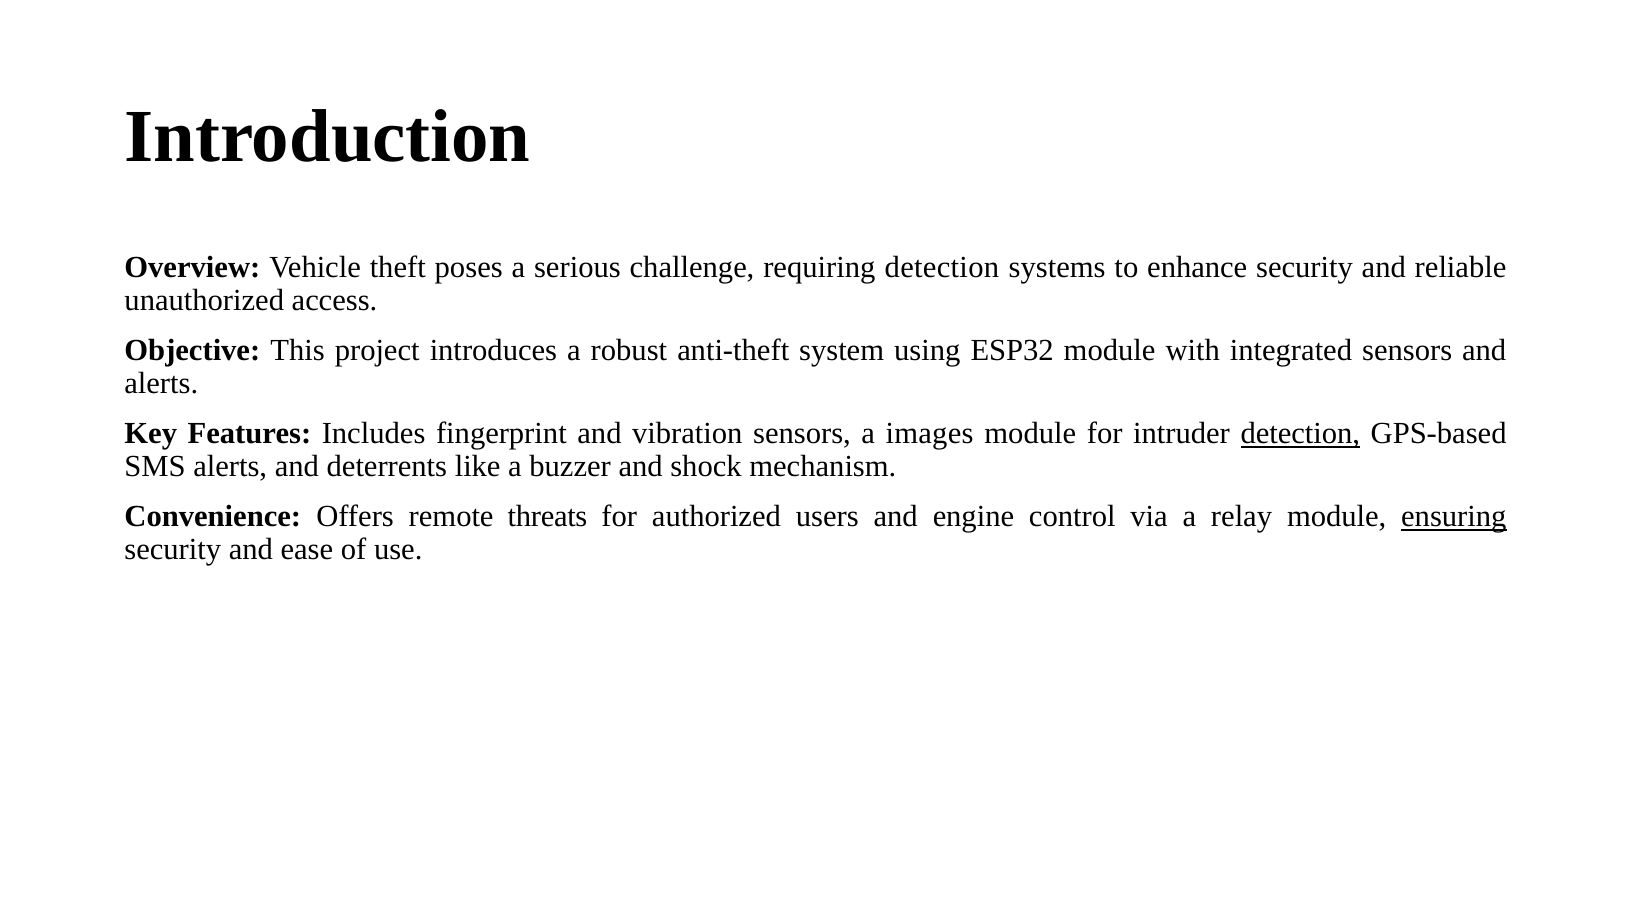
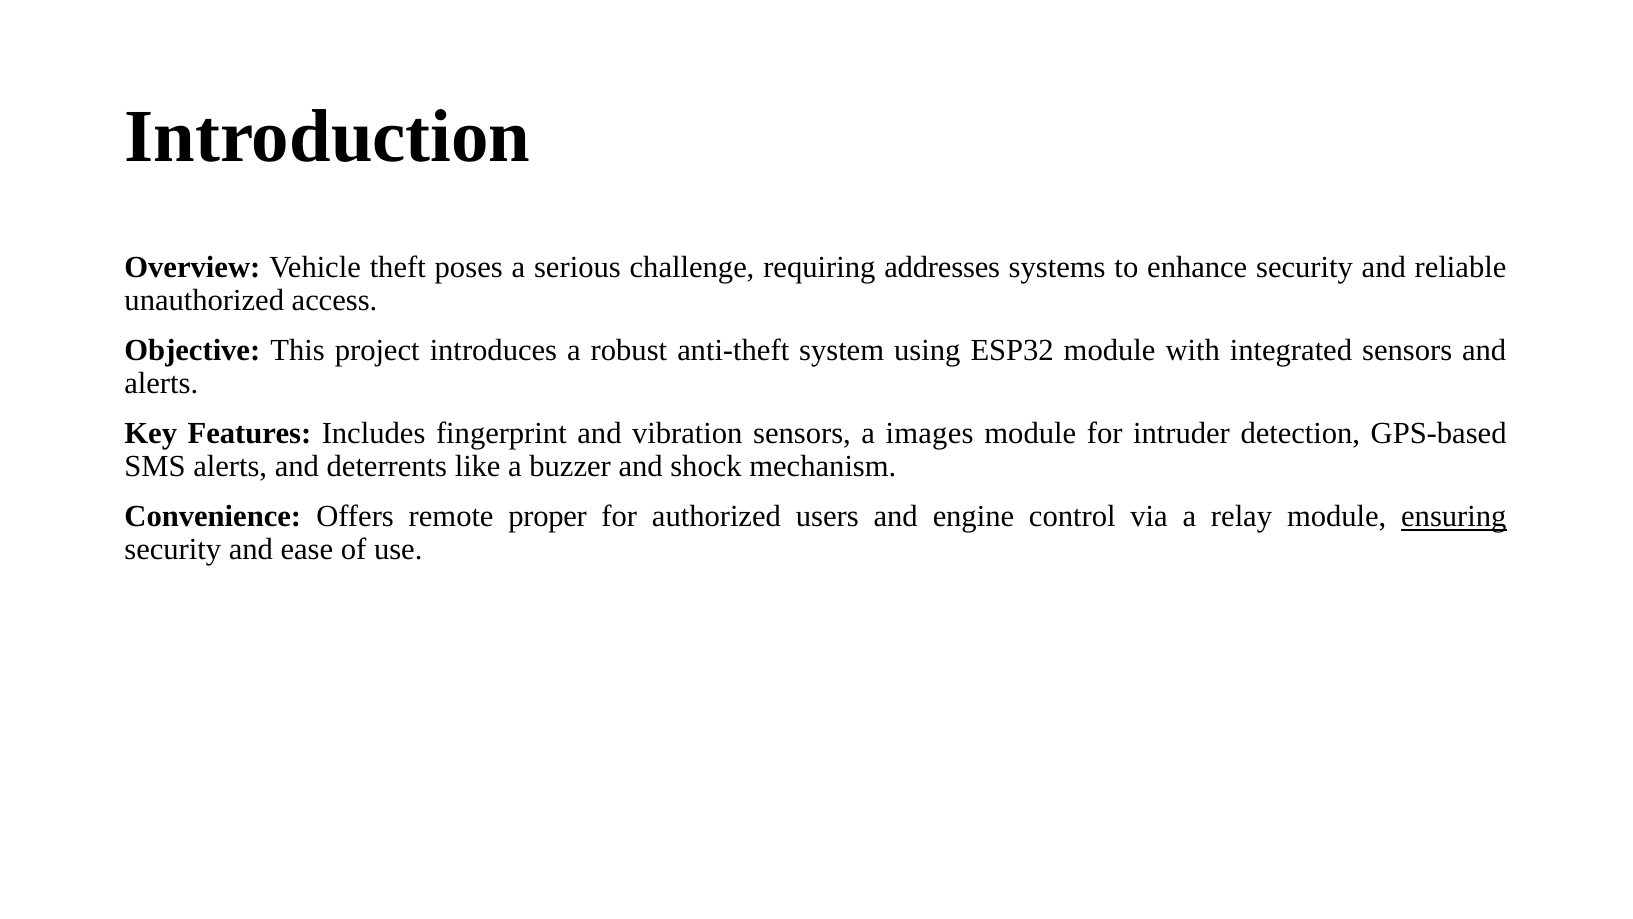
requiring detection: detection -> addresses
detection at (1300, 433) underline: present -> none
threats: threats -> proper
